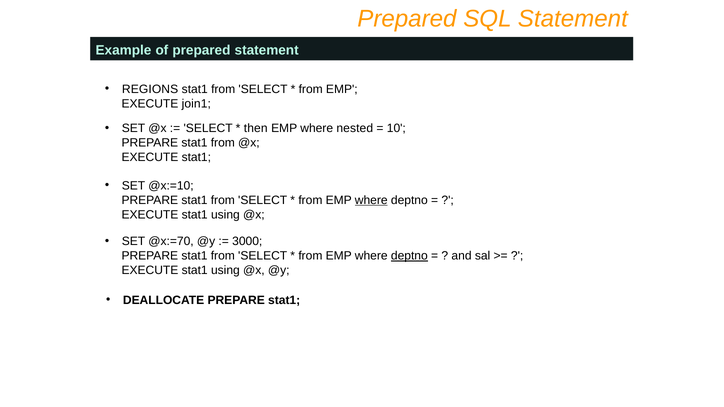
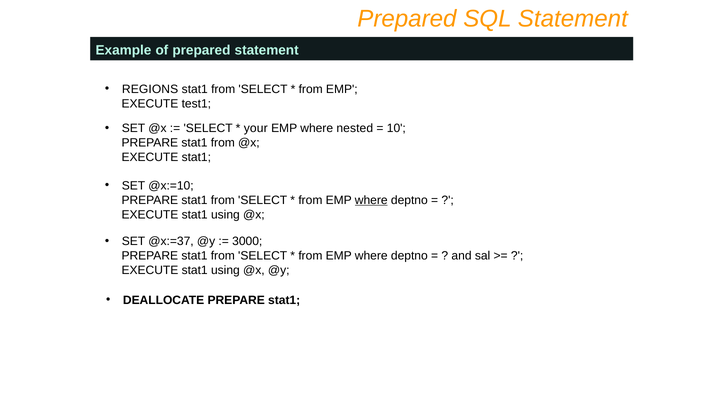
join1: join1 -> test1
then: then -> your
@x:=70: @x:=70 -> @x:=37
deptno at (409, 256) underline: present -> none
